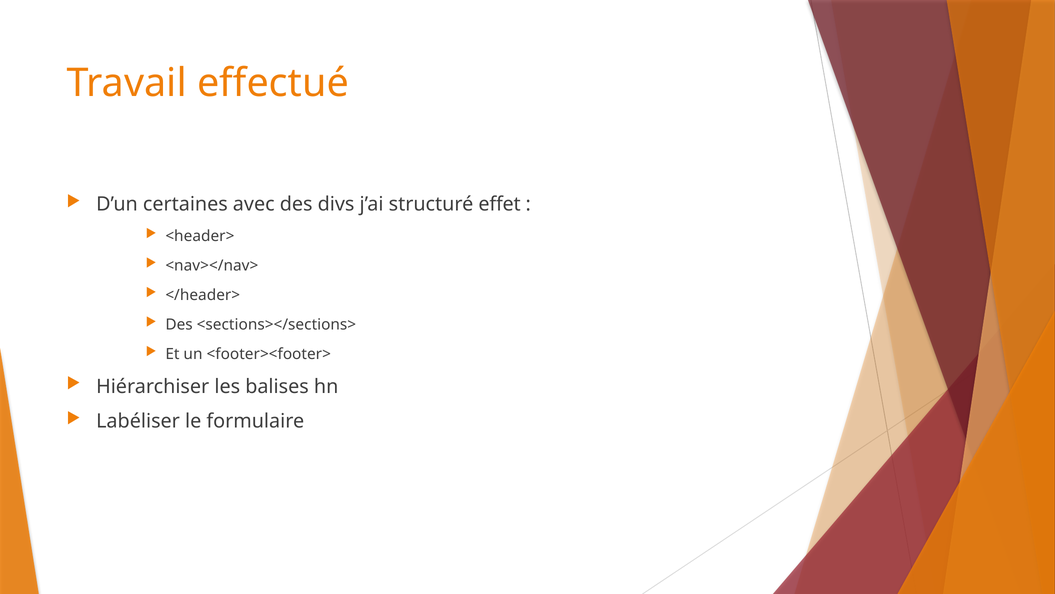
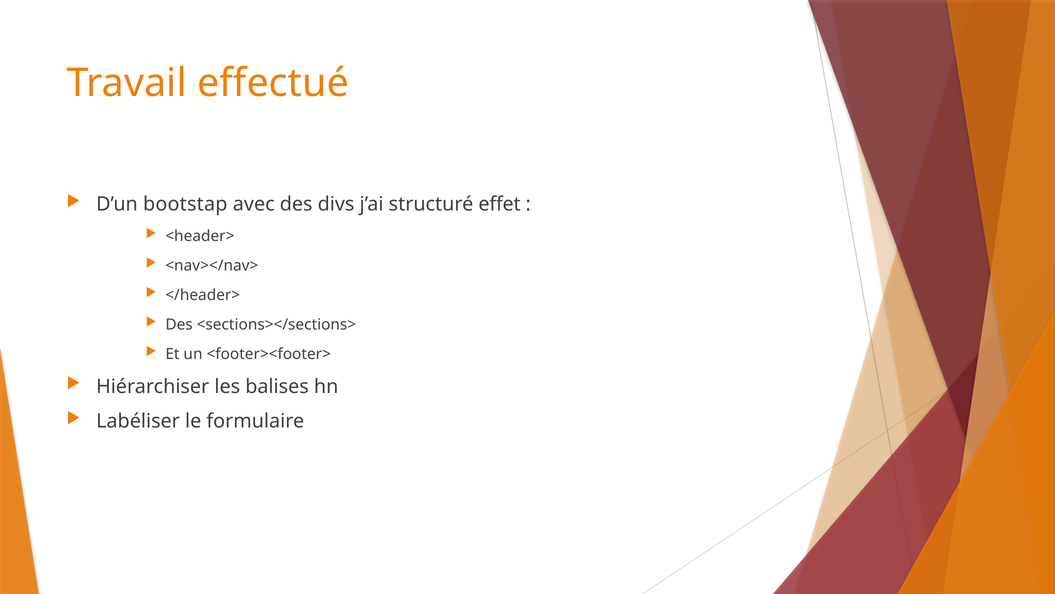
certaines: certaines -> bootstap
